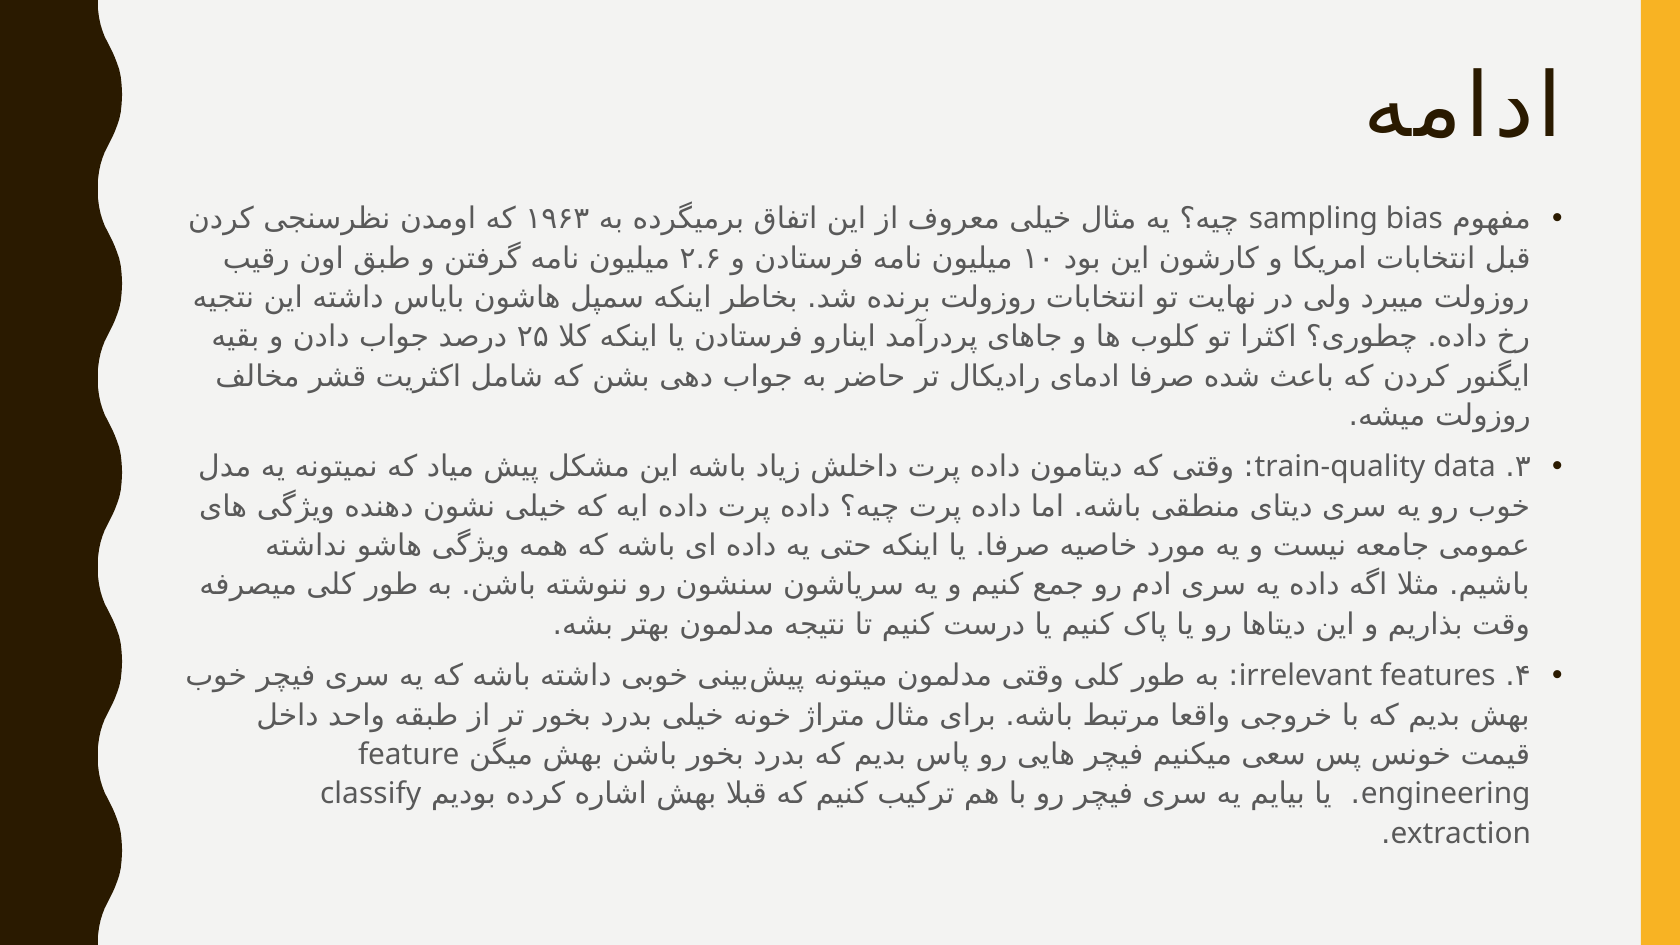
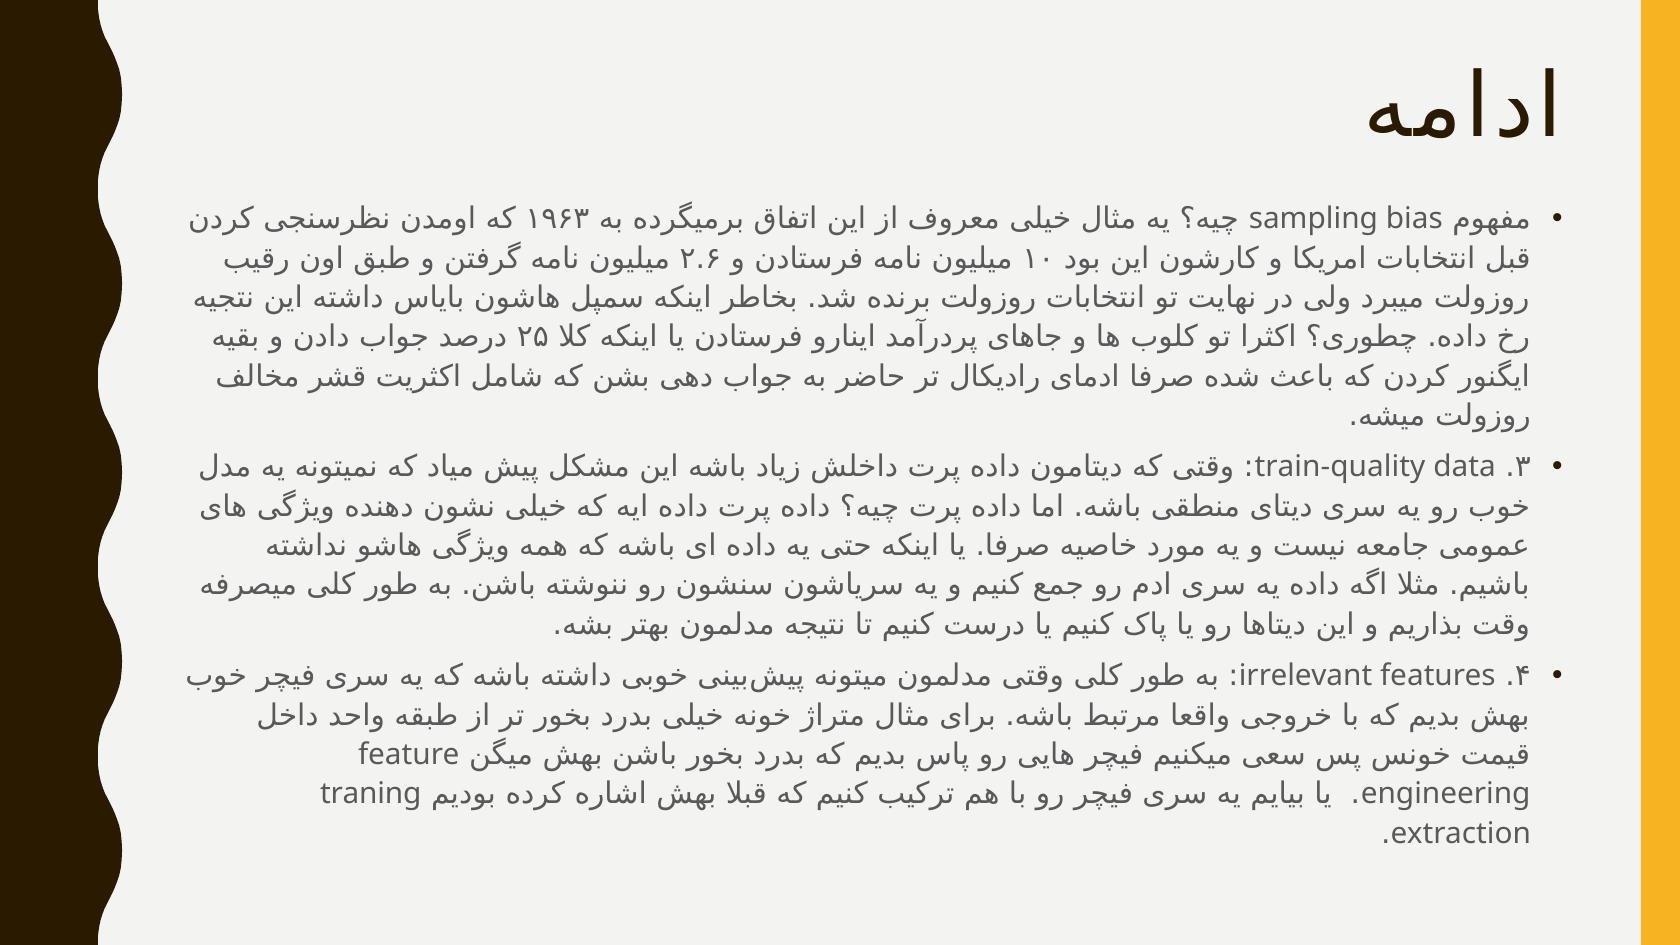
classify: classify -> traning
